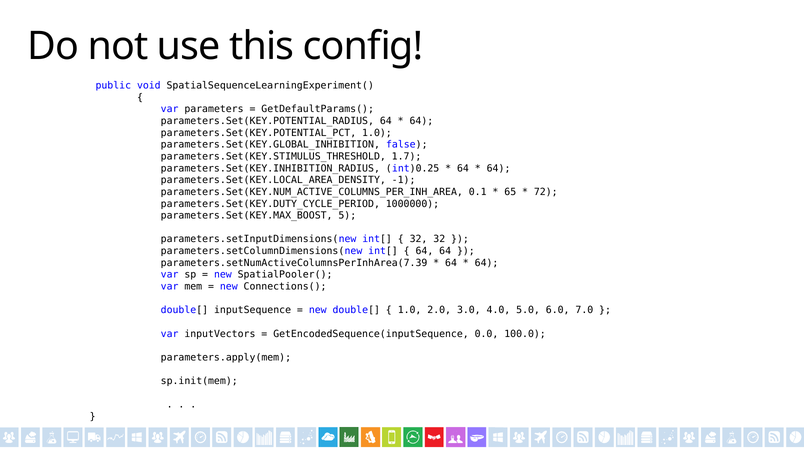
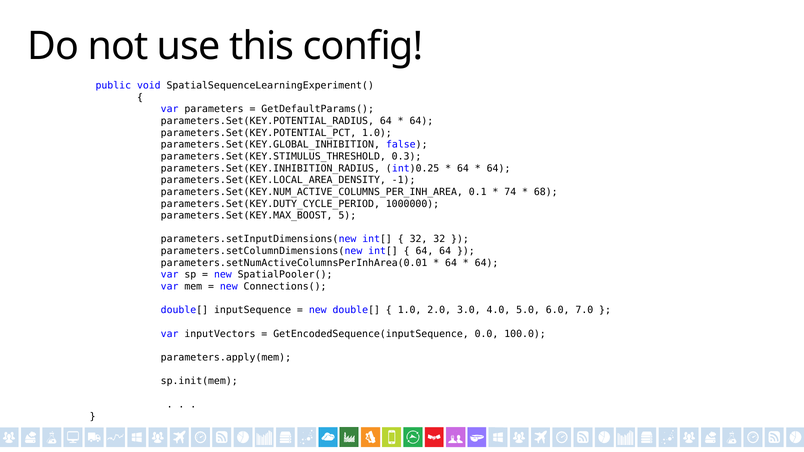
1.7: 1.7 -> 0.3
65: 65 -> 74
72: 72 -> 68
parameters.setNumActiveColumnsPerInhArea(7.39: parameters.setNumActiveColumnsPerInhArea(7.39 -> parameters.setNumActiveColumnsPerInhArea(0.01
